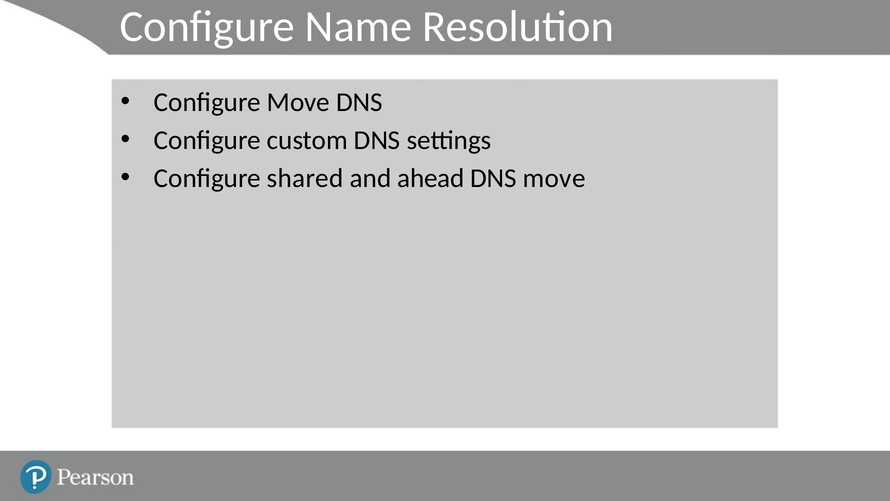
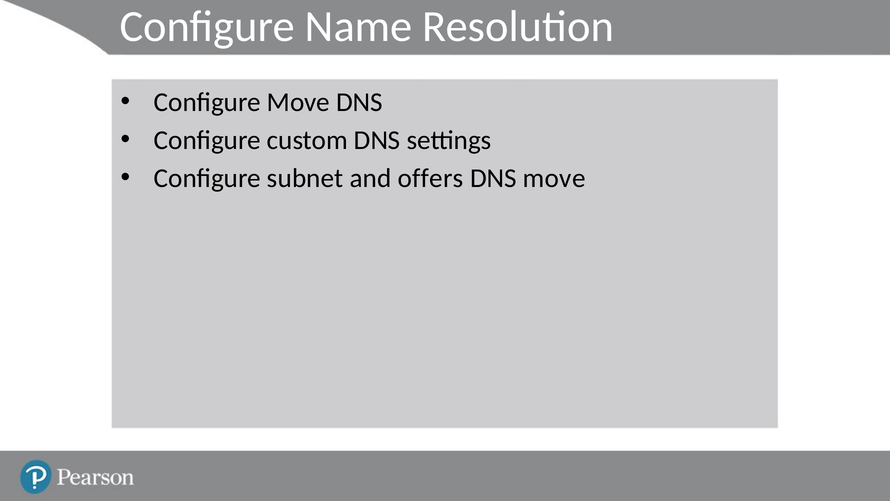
shared: shared -> subnet
ahead: ahead -> offers
